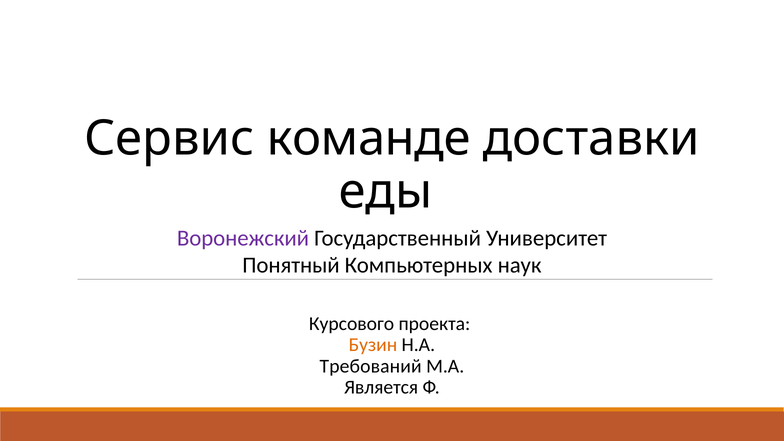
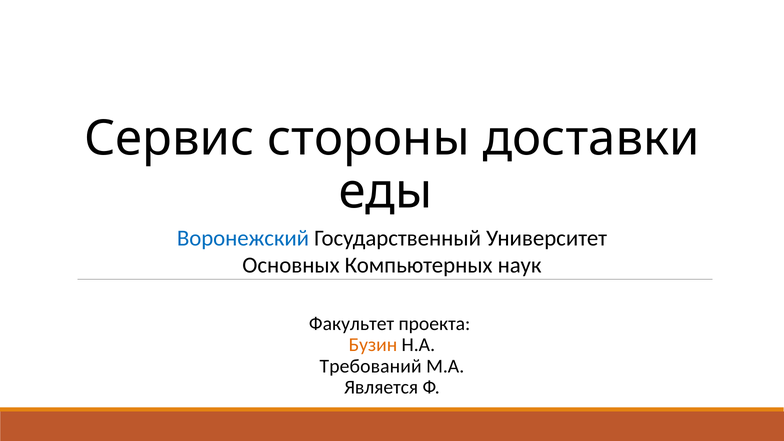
команде: команде -> стороны
Воронежский colour: purple -> blue
Понятный: Понятный -> Основных
Курсового: Курсового -> Факультет
